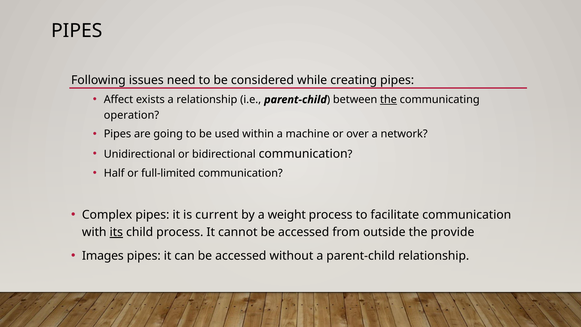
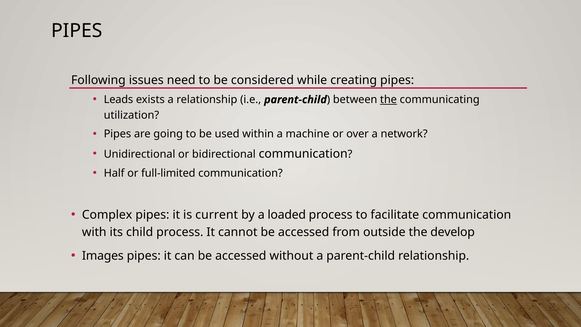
Affect: Affect -> Leads
operation: operation -> utilization
weight: weight -> loaded
its underline: present -> none
provide: provide -> develop
